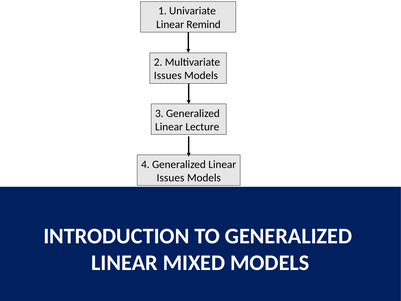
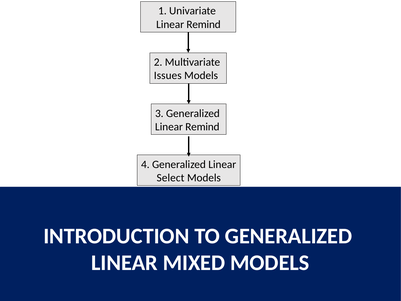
Lecture at (202, 127): Lecture -> Remind
Issues at (171, 178): Issues -> Select
